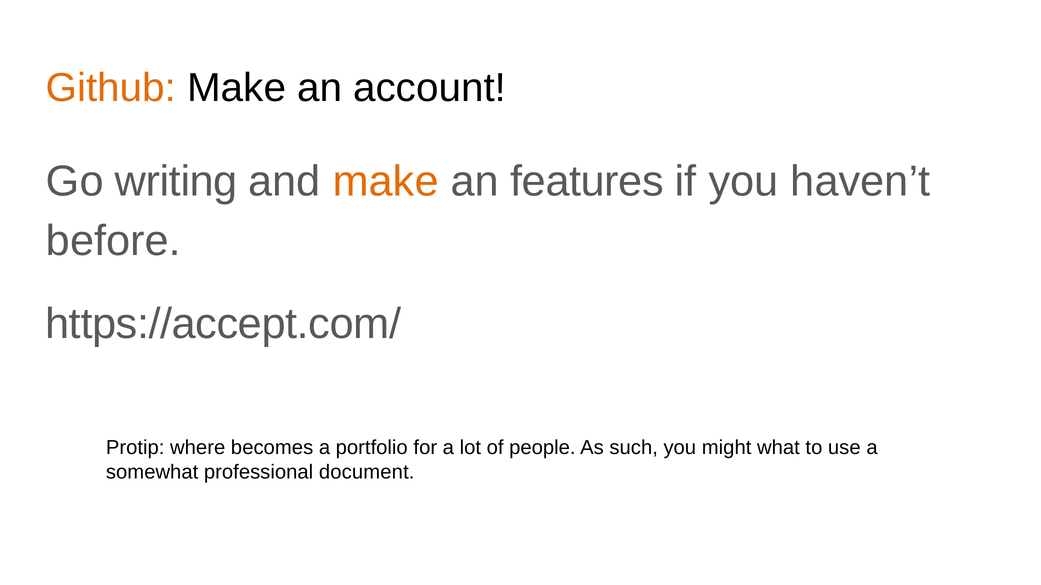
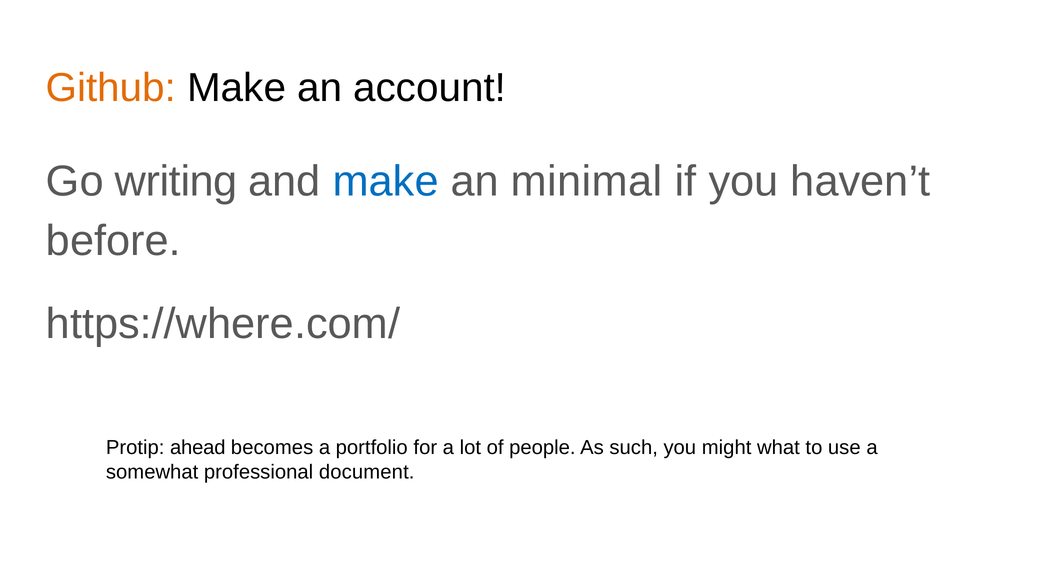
make at (386, 181) colour: orange -> blue
features: features -> minimal
https://accept.com/: https://accept.com/ -> https://where.com/
where: where -> ahead
